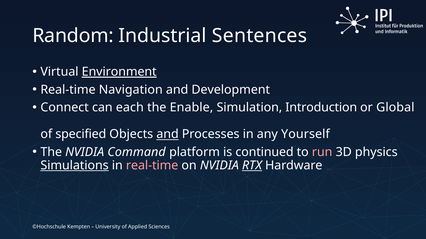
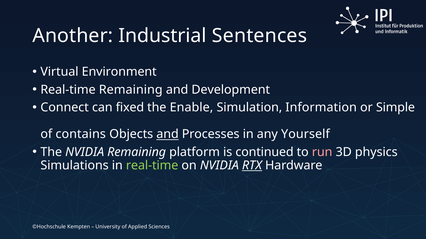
Random: Random -> Another
Environment underline: present -> none
Real-time Navigation: Navigation -> Remaining
each: each -> fixed
Introduction: Introduction -> Information
Global: Global -> Simple
specified: specified -> contains
NVIDIA Command: Command -> Remaining
Simulations underline: present -> none
real-time at (152, 166) colour: pink -> light green
